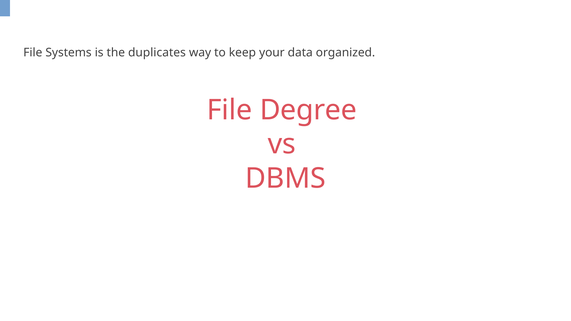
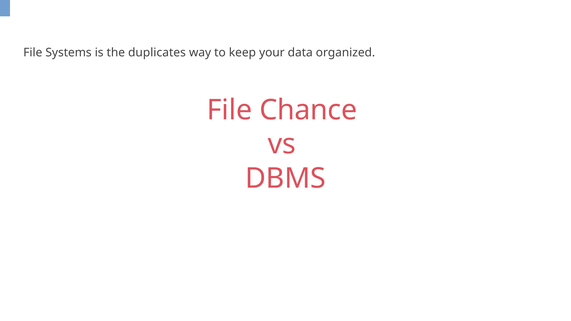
Degree: Degree -> Chance
